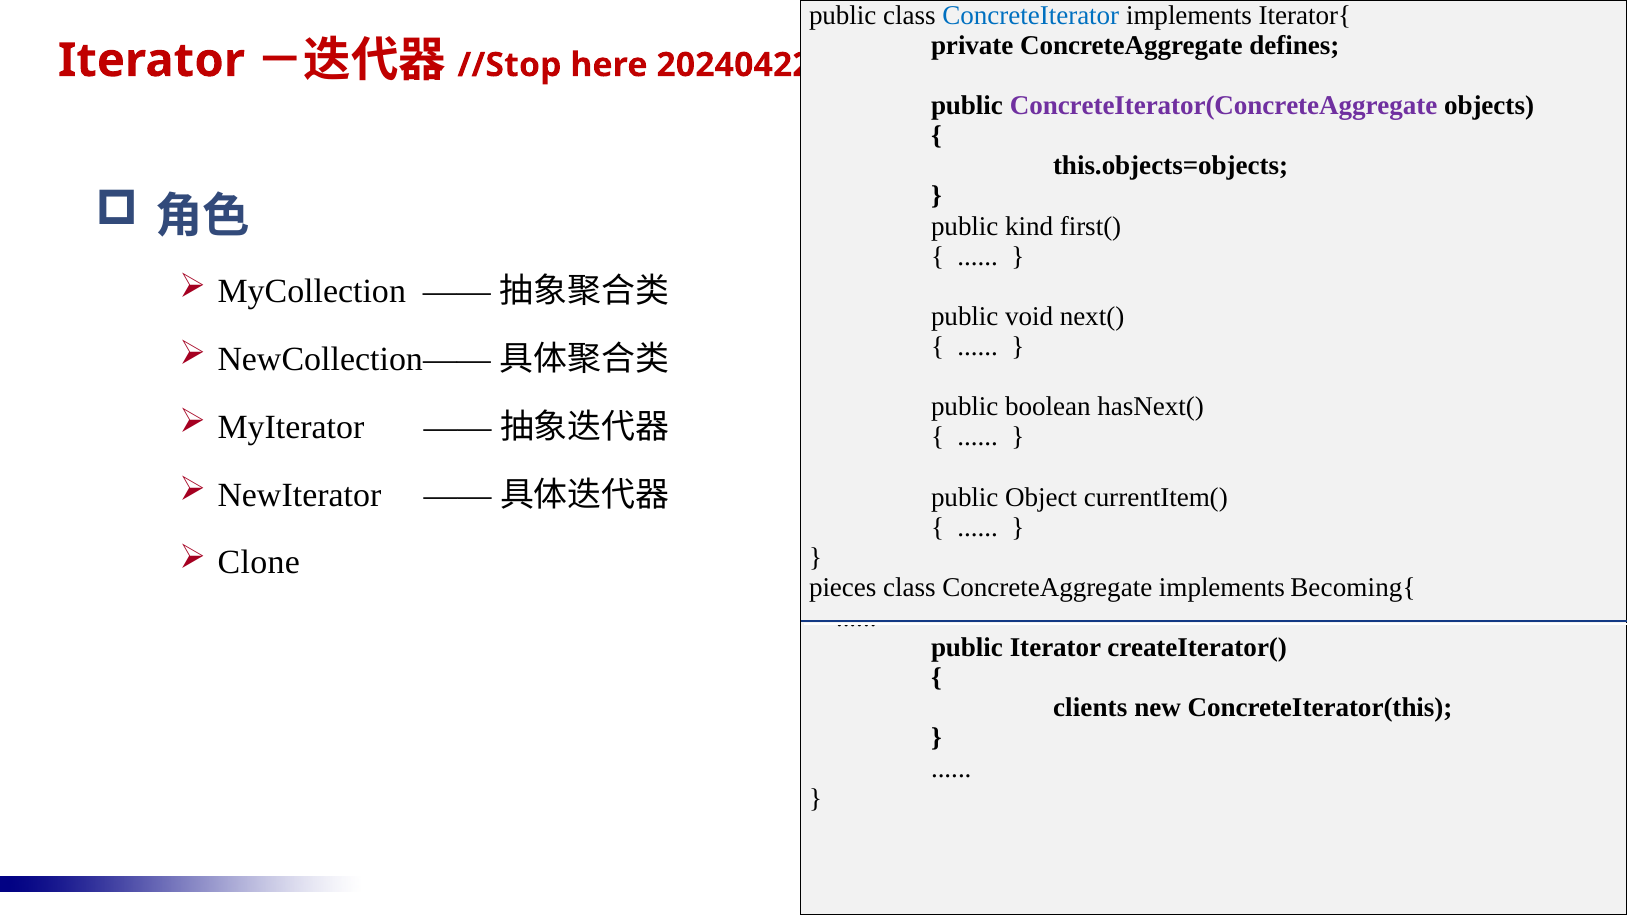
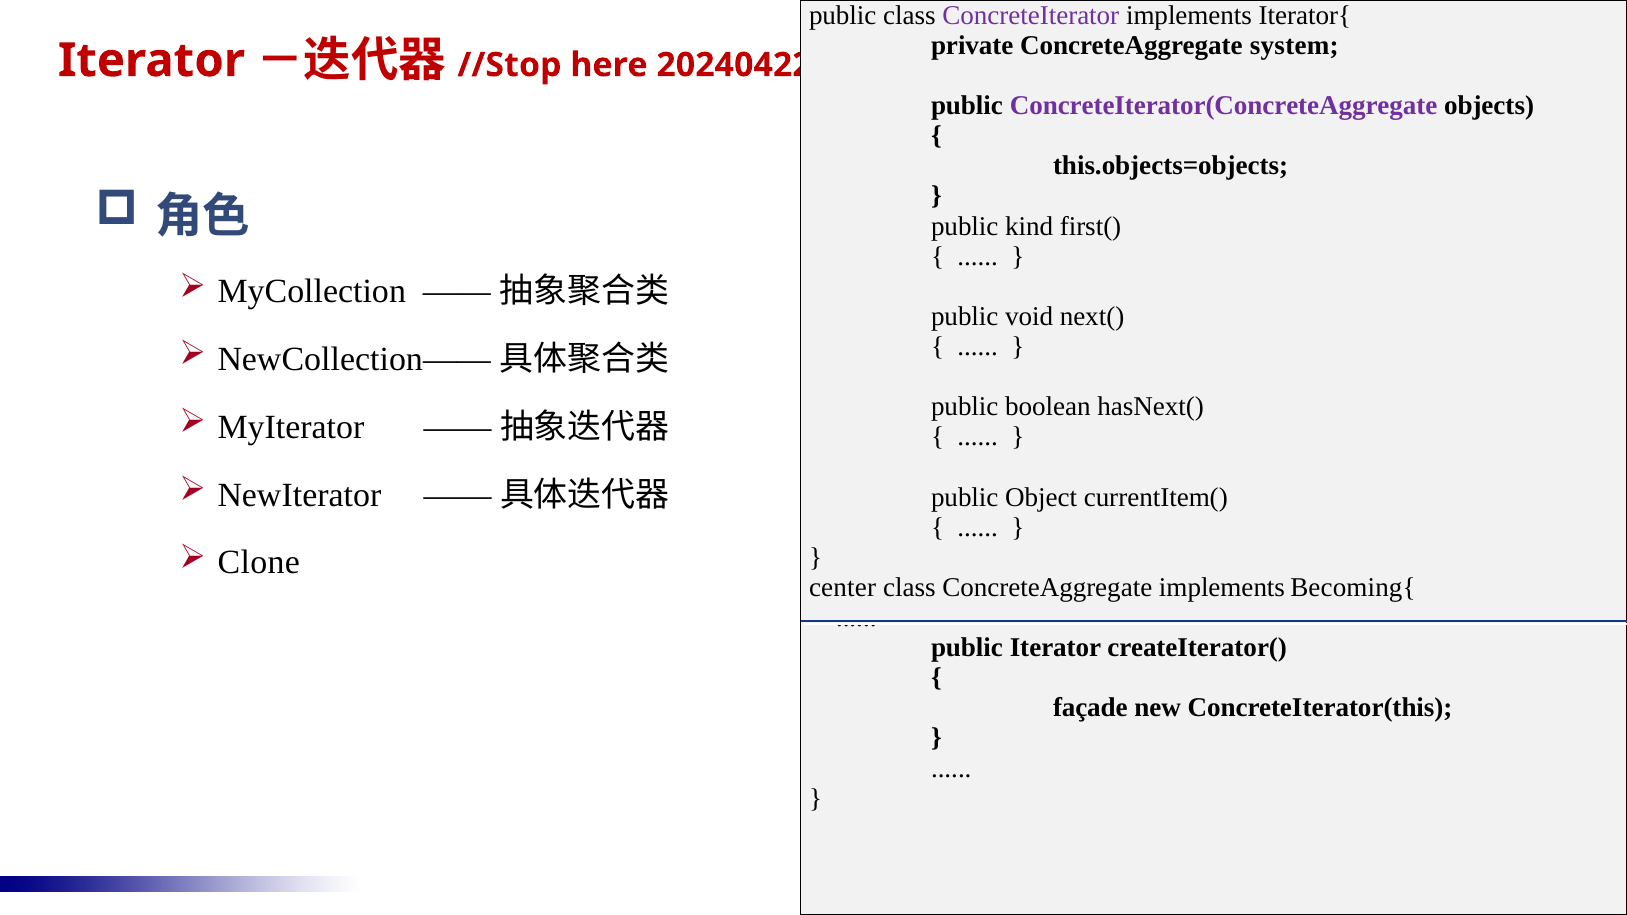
ConcreteIterator colour: blue -> purple
defines: defines -> system
pieces: pieces -> center
clients: clients -> façade
